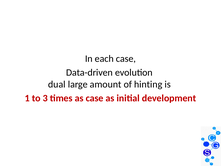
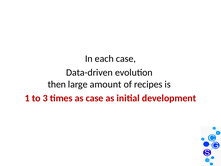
dual: dual -> then
hinting: hinting -> recipes
